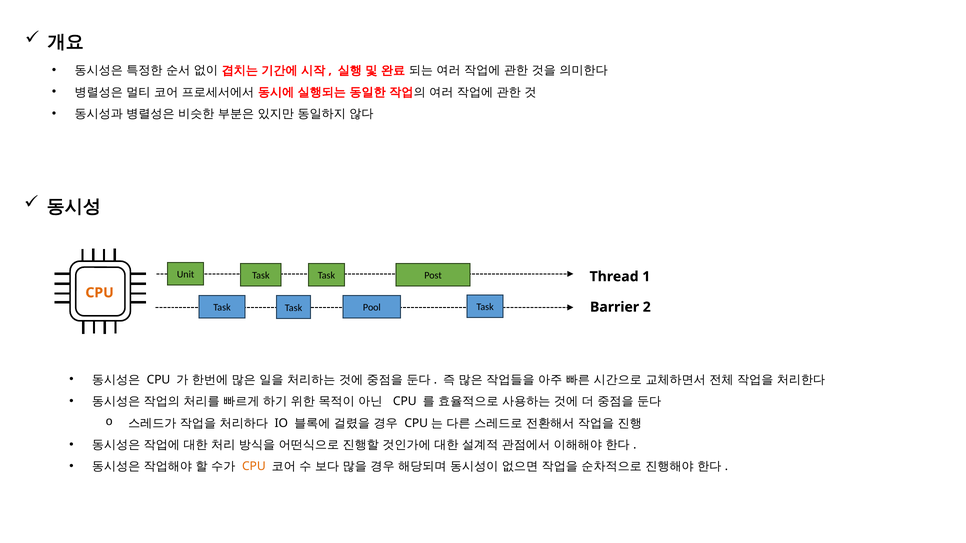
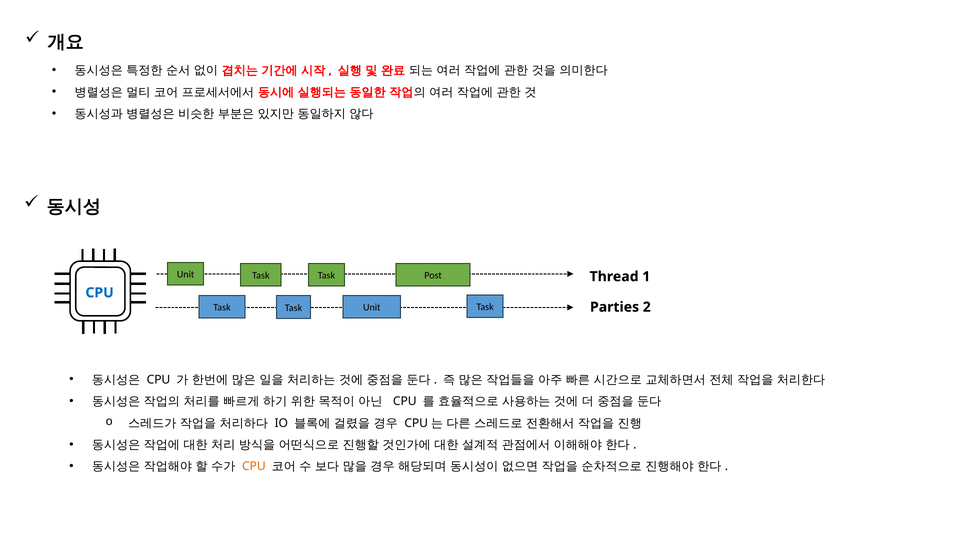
CPU at (100, 293) colour: orange -> blue
Task Pool: Pool -> Unit
Barrier: Barrier -> Parties
